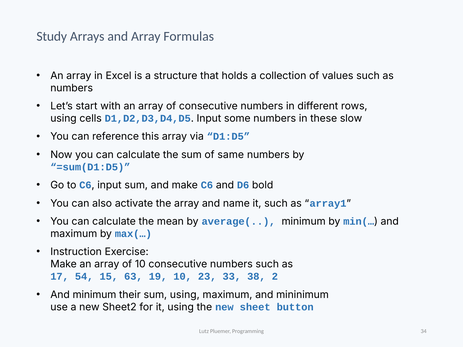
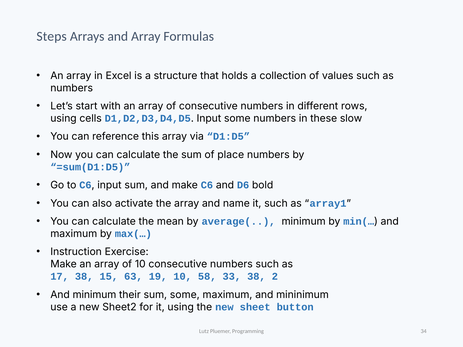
Study: Study -> Steps
same: same -> place
17 54: 54 -> 38
23: 23 -> 58
sum using: using -> some
